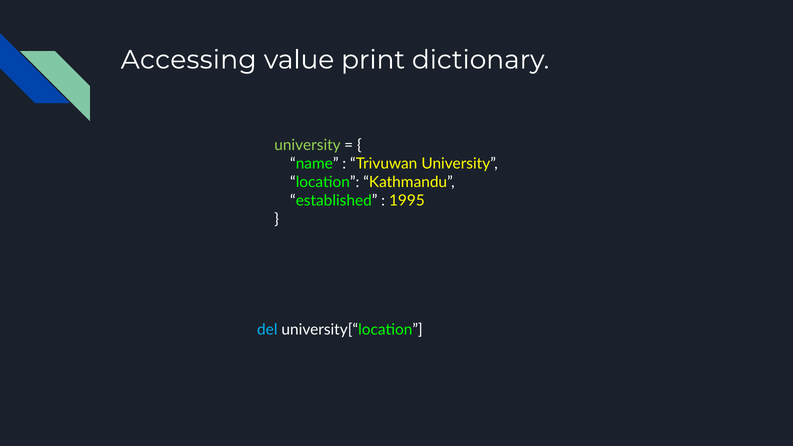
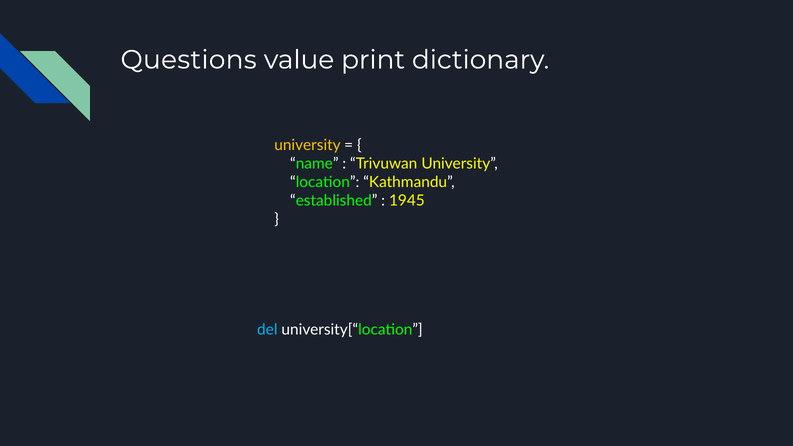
Accessing: Accessing -> Questions
university at (307, 145) colour: light green -> yellow
1995: 1995 -> 1945
